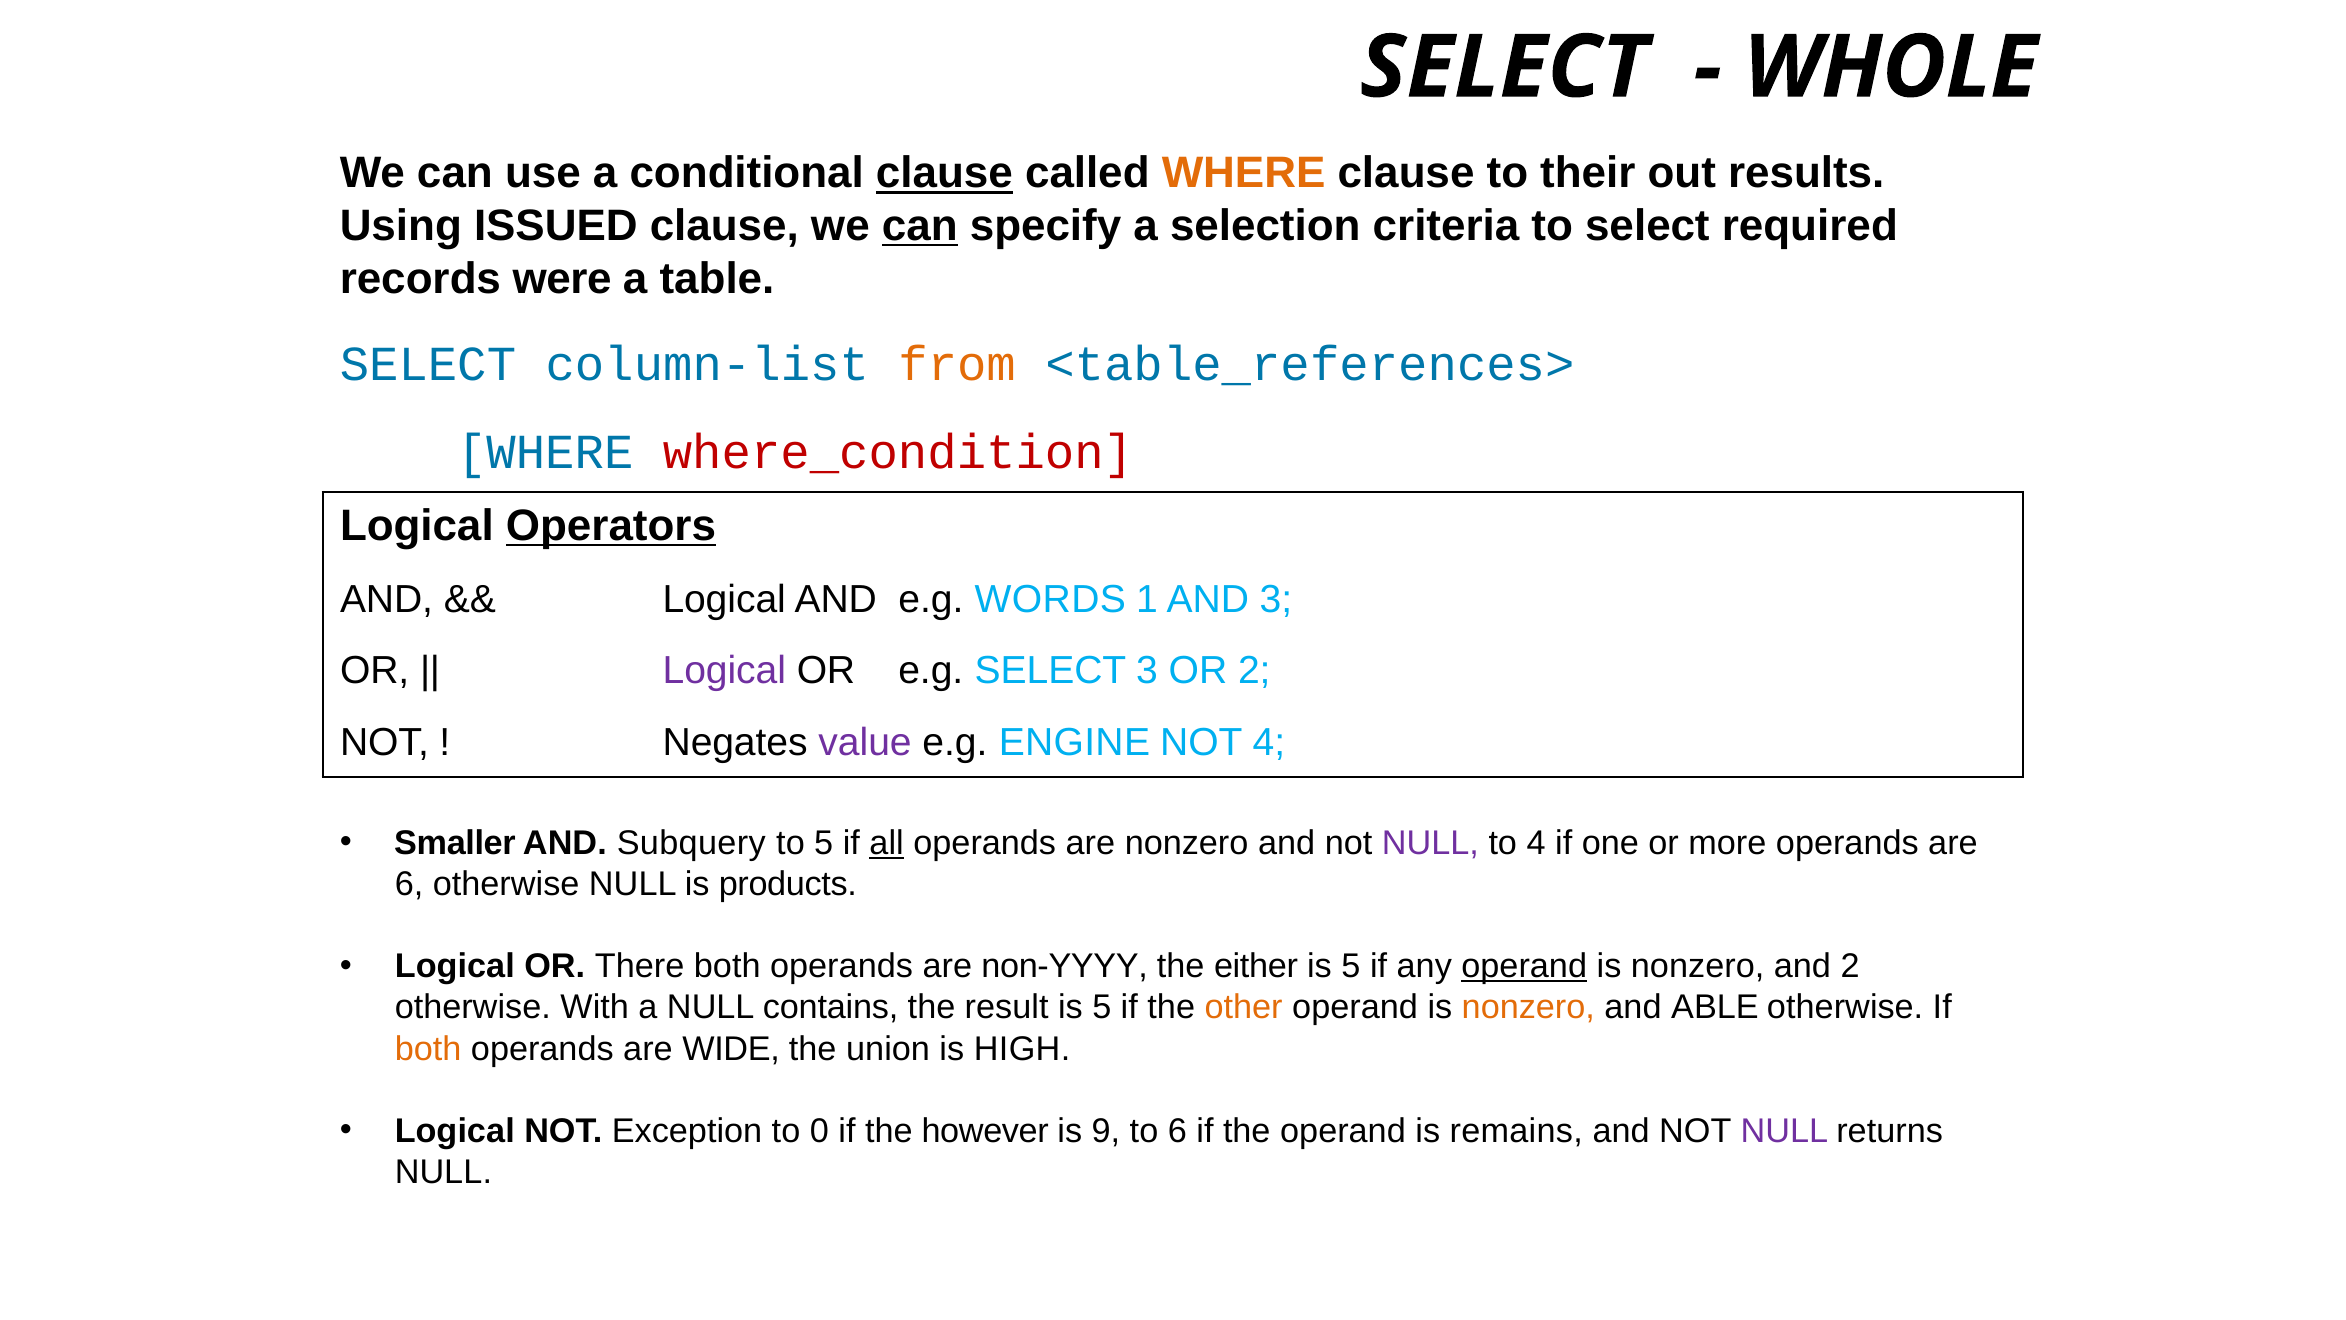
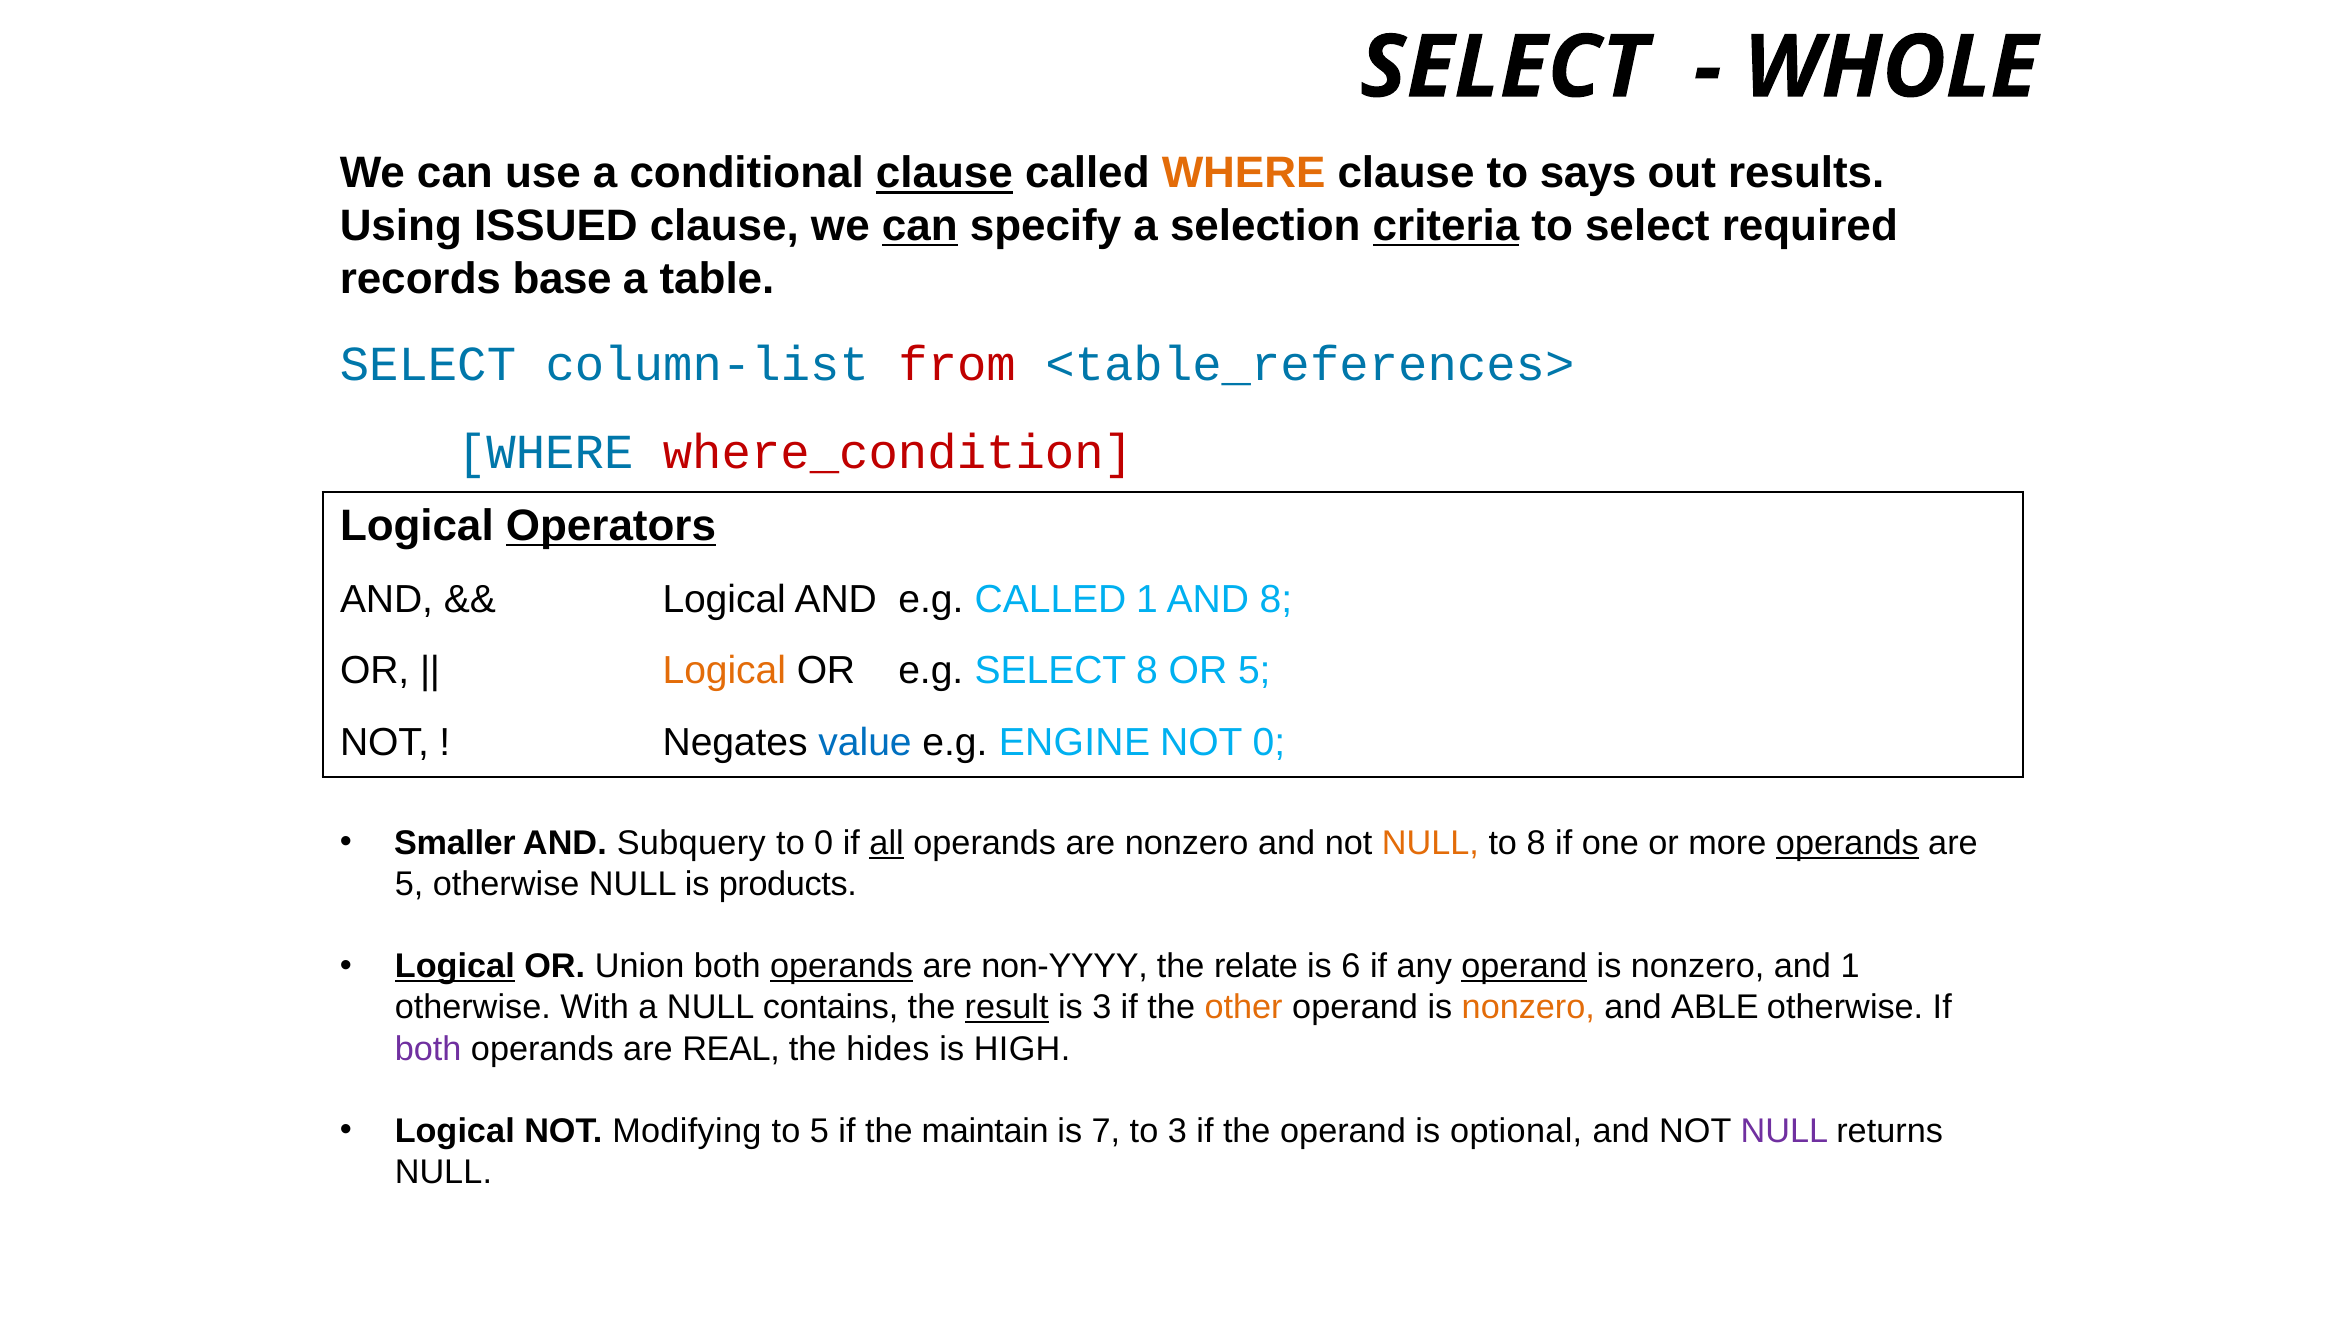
their: their -> says
criteria underline: none -> present
were: were -> base
from colour: orange -> red
e.g WORDS: WORDS -> CALLED
AND 3: 3 -> 8
Logical at (724, 671) colour: purple -> orange
SELECT 3: 3 -> 8
OR 2: 2 -> 5
value colour: purple -> blue
NOT 4: 4 -> 0
to 5: 5 -> 0
NULL at (1430, 843) colour: purple -> orange
to 4: 4 -> 8
operands at (1847, 843) underline: none -> present
6 at (409, 884): 6 -> 5
Logical at (455, 966) underline: none -> present
There: There -> Union
operands at (842, 966) underline: none -> present
either: either -> relate
5 at (1351, 966): 5 -> 6
and 2: 2 -> 1
result underline: none -> present
5 at (1102, 1007): 5 -> 3
both at (428, 1049) colour: orange -> purple
WIDE: WIDE -> REAL
union: union -> hides
Exception: Exception -> Modifying
to 0: 0 -> 5
however: however -> maintain
9: 9 -> 7
to 6: 6 -> 3
remains: remains -> optional
